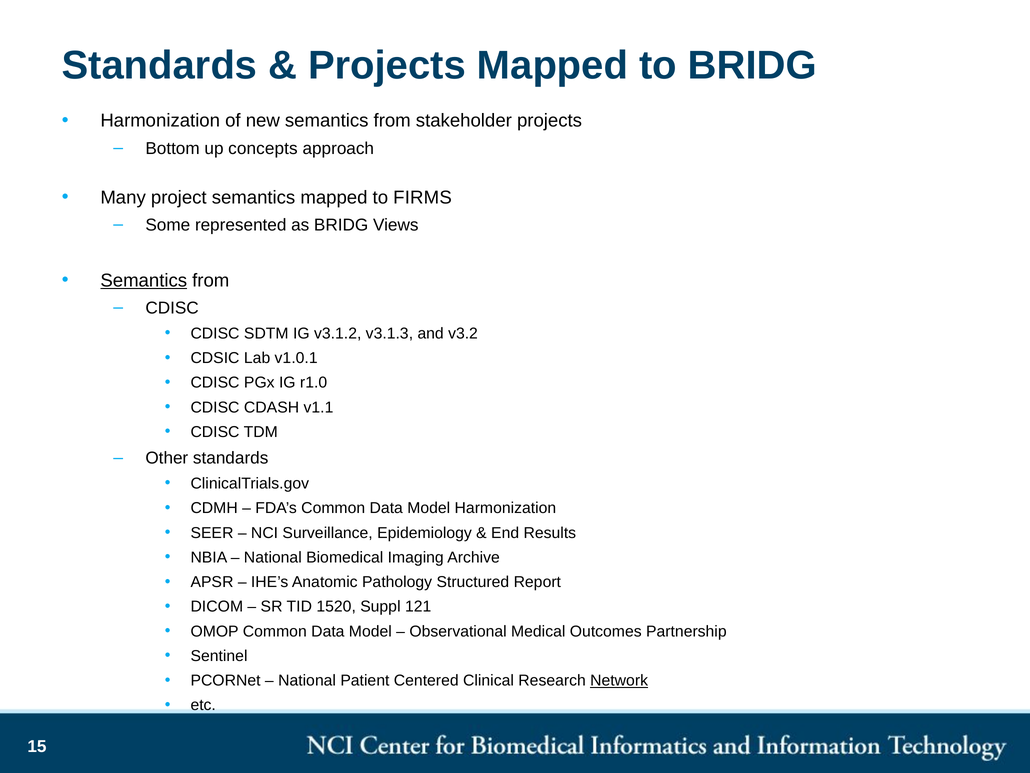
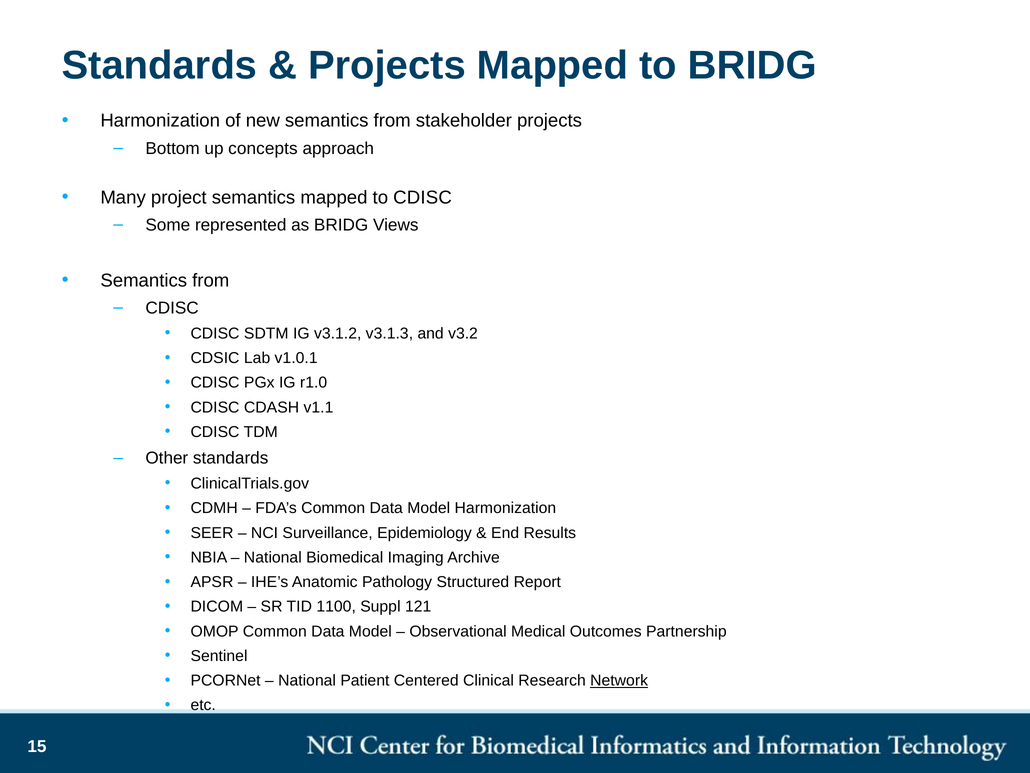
to FIRMS: FIRMS -> CDISC
Semantics at (144, 280) underline: present -> none
1520: 1520 -> 1100
